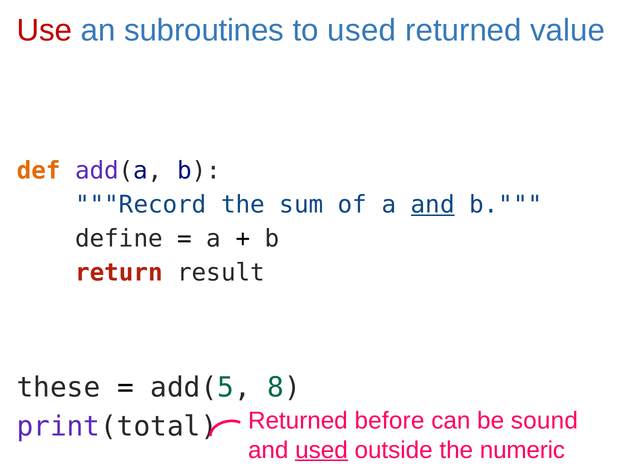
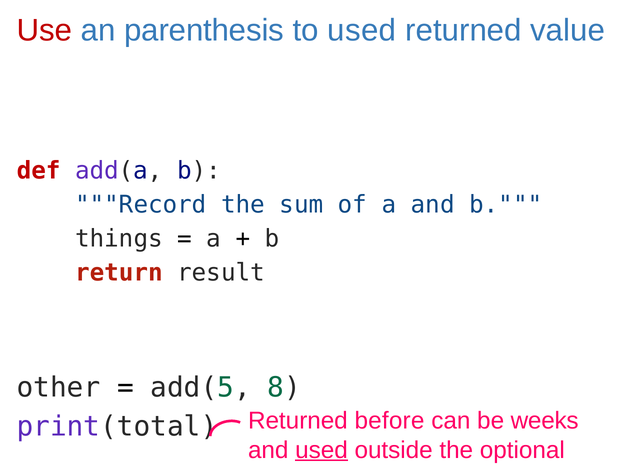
subroutines: subroutines -> parenthesis
def colour: orange -> red
and at (433, 205) underline: present -> none
define: define -> things
these: these -> other
sound: sound -> weeks
numeric: numeric -> optional
